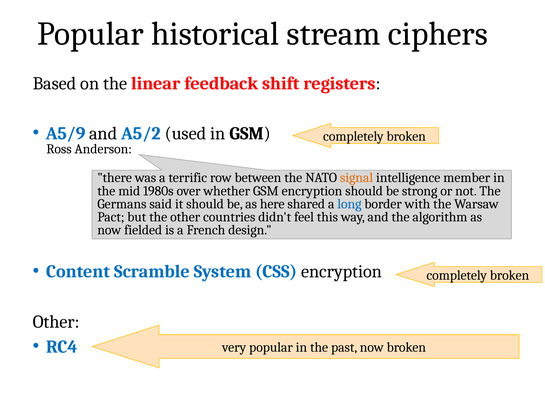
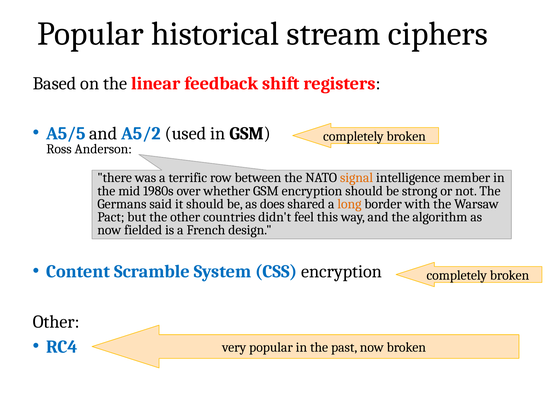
A5/9: A5/9 -> A5/5
here: here -> does
long colour: blue -> orange
